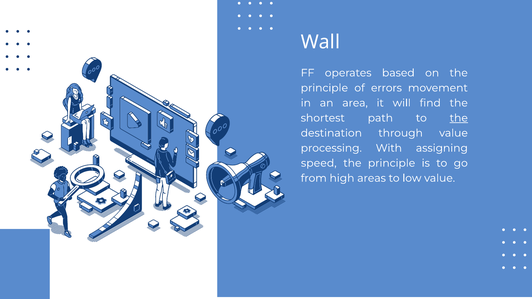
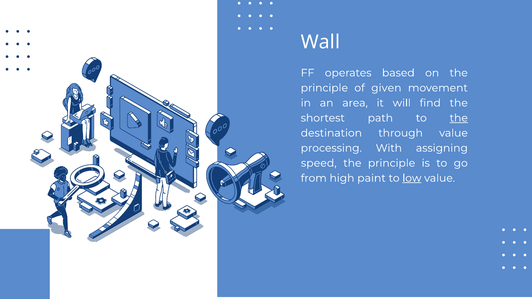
errors: errors -> given
areas: areas -> paint
low underline: none -> present
